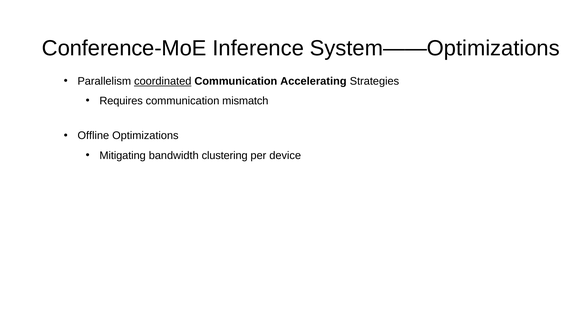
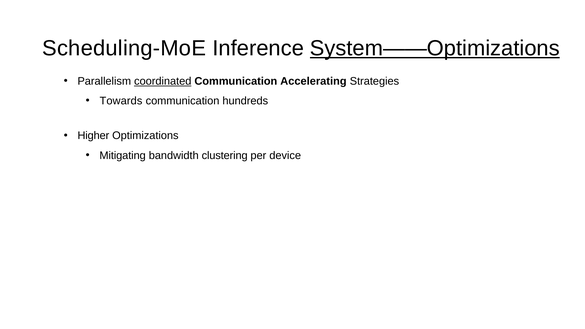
Conference-MoE: Conference-MoE -> Scheduling-MoE
System——Optimizations underline: none -> present
Requires: Requires -> Towards
mismatch: mismatch -> hundreds
Offline: Offline -> Higher
